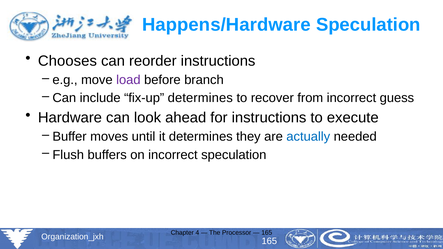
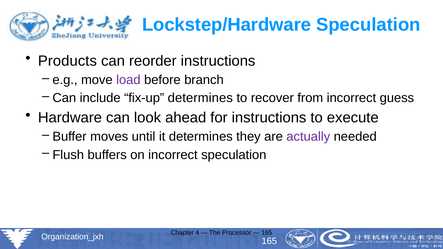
Happens/Hardware: Happens/Hardware -> Lockstep/Hardware
Chooses: Chooses -> Products
actually colour: blue -> purple
